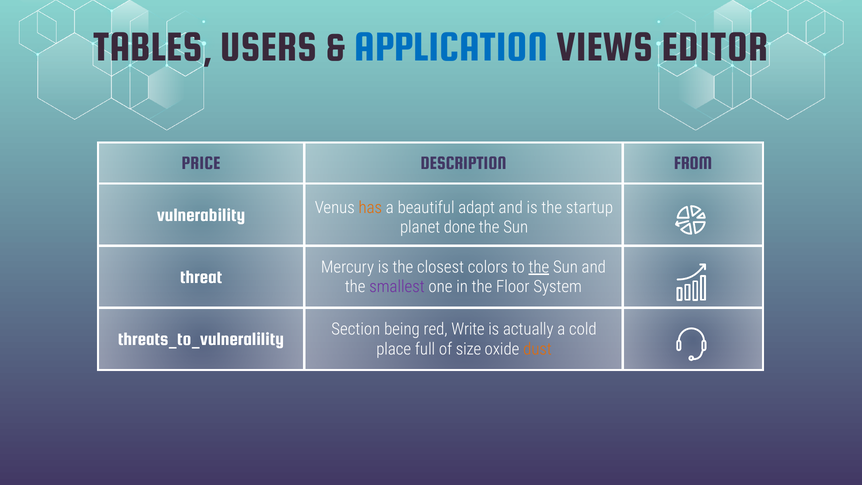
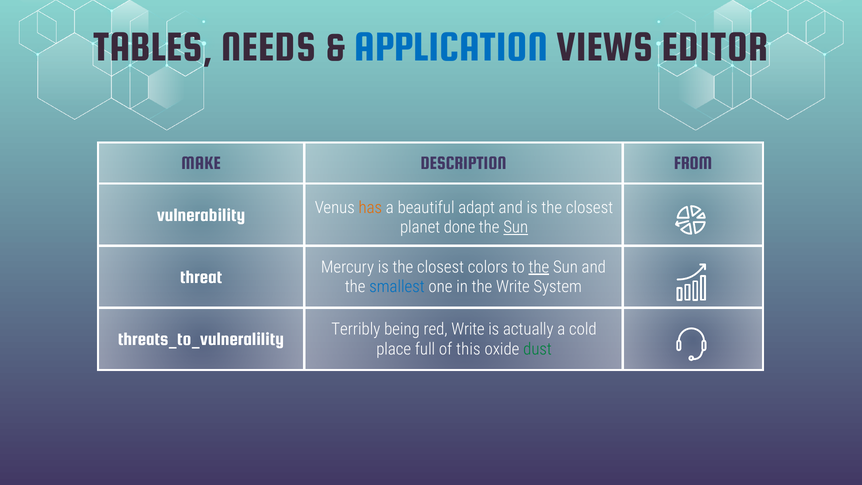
USERS: USERS -> NEEDS
PRICE: PRICE -> MAKE
and is the startup: startup -> closest
Sun at (516, 227) underline: none -> present
smallest colour: purple -> blue
the Floor: Floor -> Write
Section: Section -> Terribly
size: size -> this
dust colour: orange -> green
